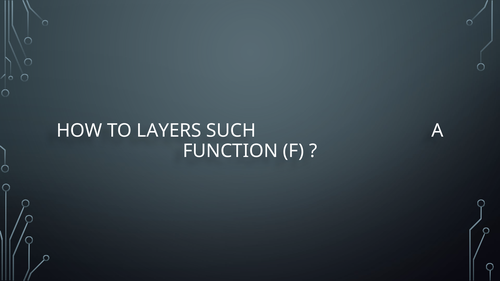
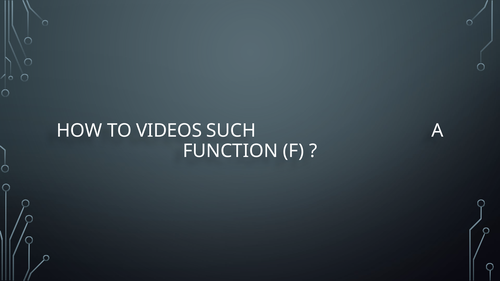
LAYERS: LAYERS -> VIDEOS
